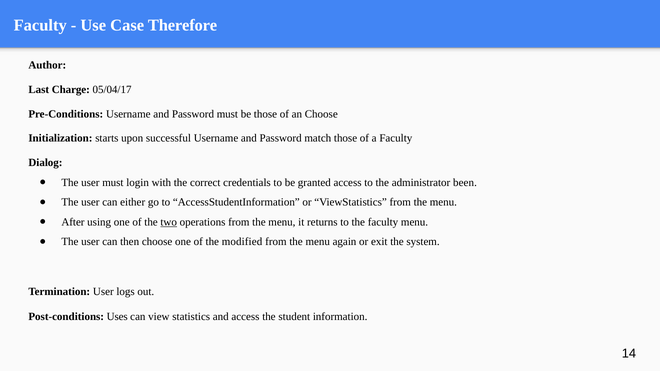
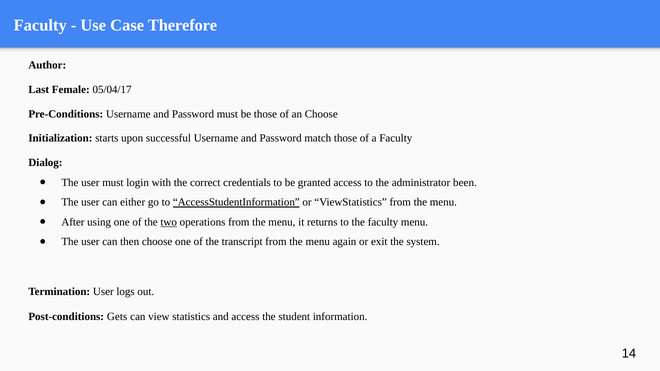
Charge: Charge -> Female
AccessStudentInformation underline: none -> present
modified: modified -> transcript
Uses: Uses -> Gets
